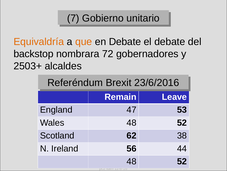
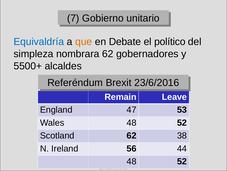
Equivaldría colour: orange -> blue
el debate: debate -> político
backstop: backstop -> simpleza
nombrara 72: 72 -> 62
2503+: 2503+ -> 5500+
